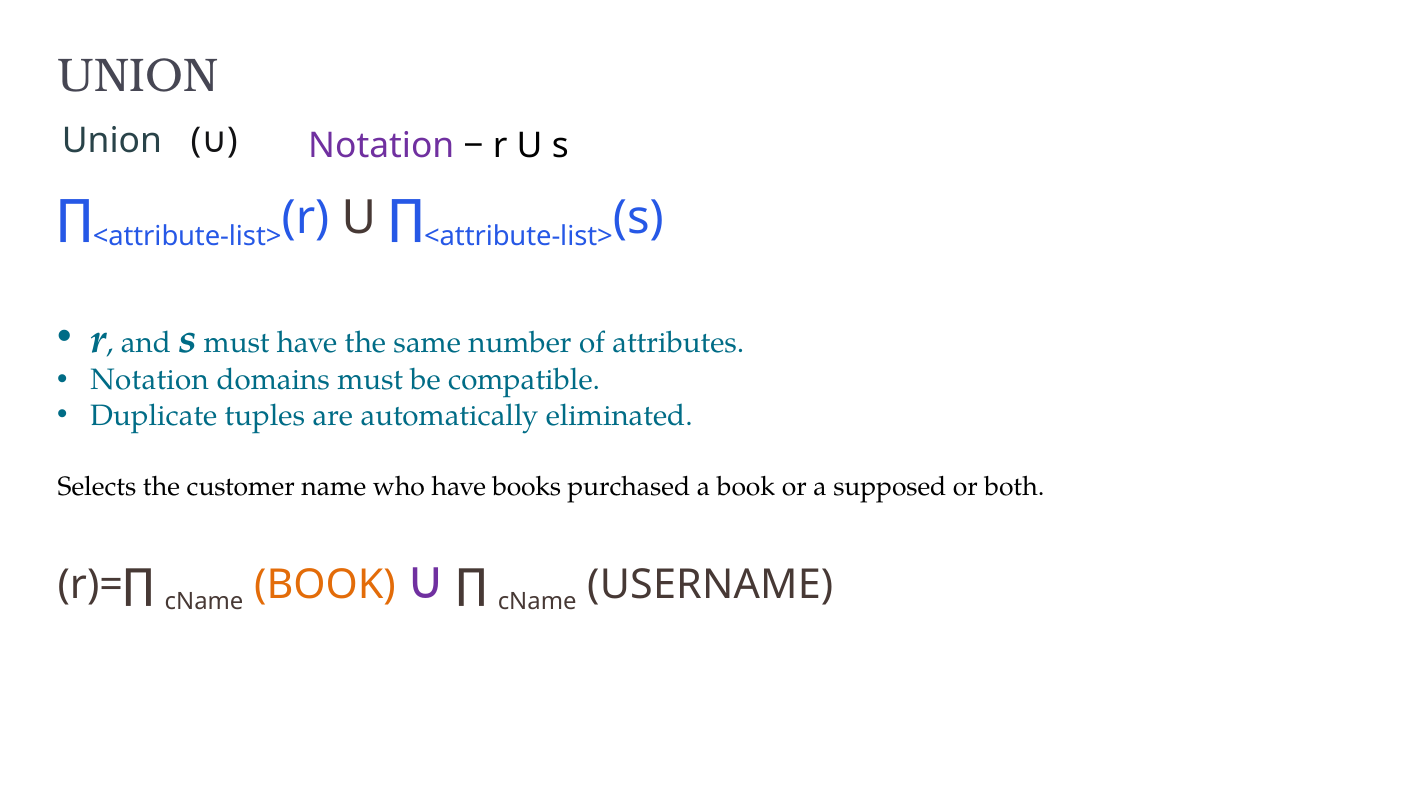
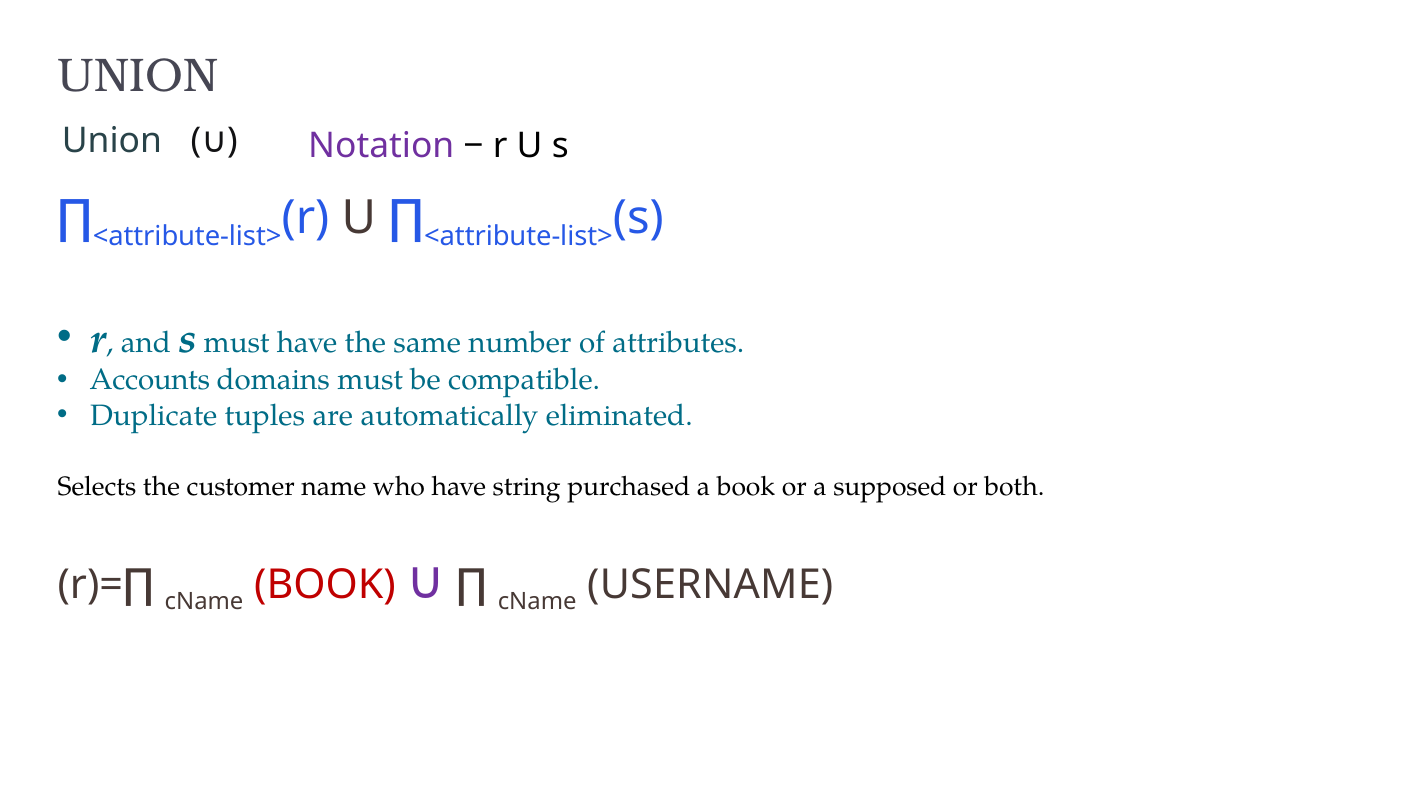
Notation at (150, 380): Notation -> Accounts
books: books -> string
BOOK at (325, 586) colour: orange -> red
